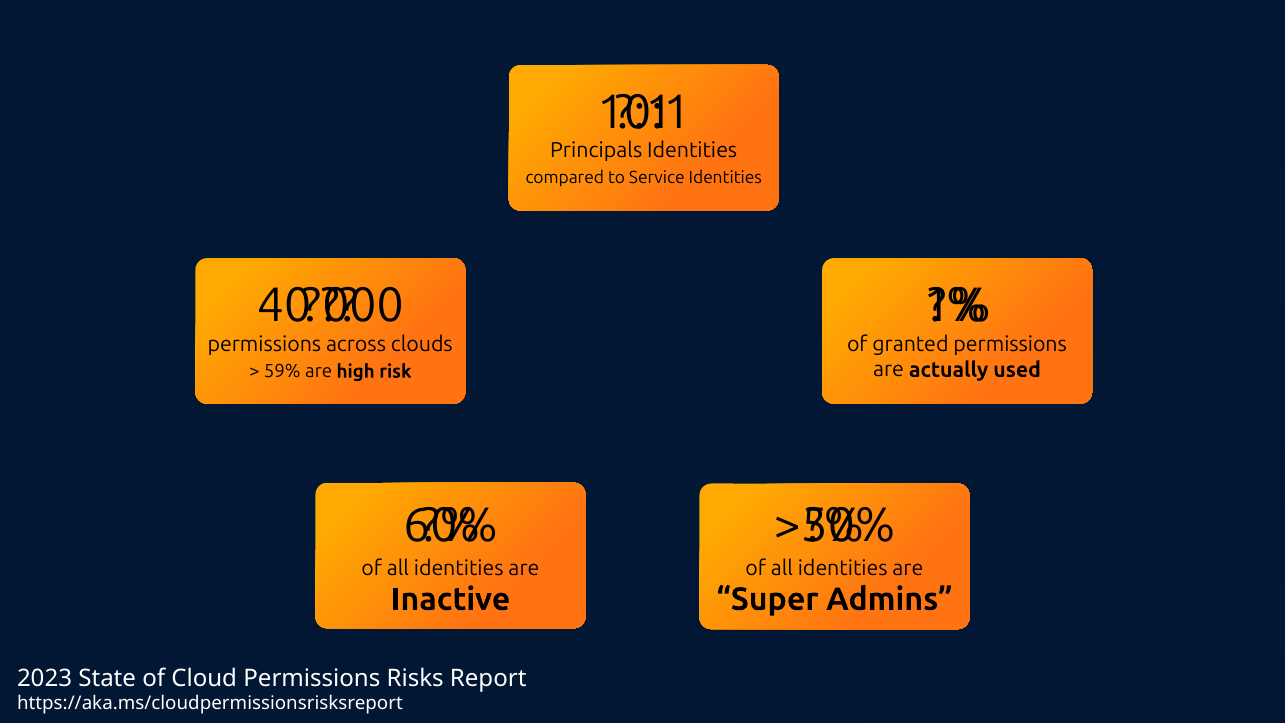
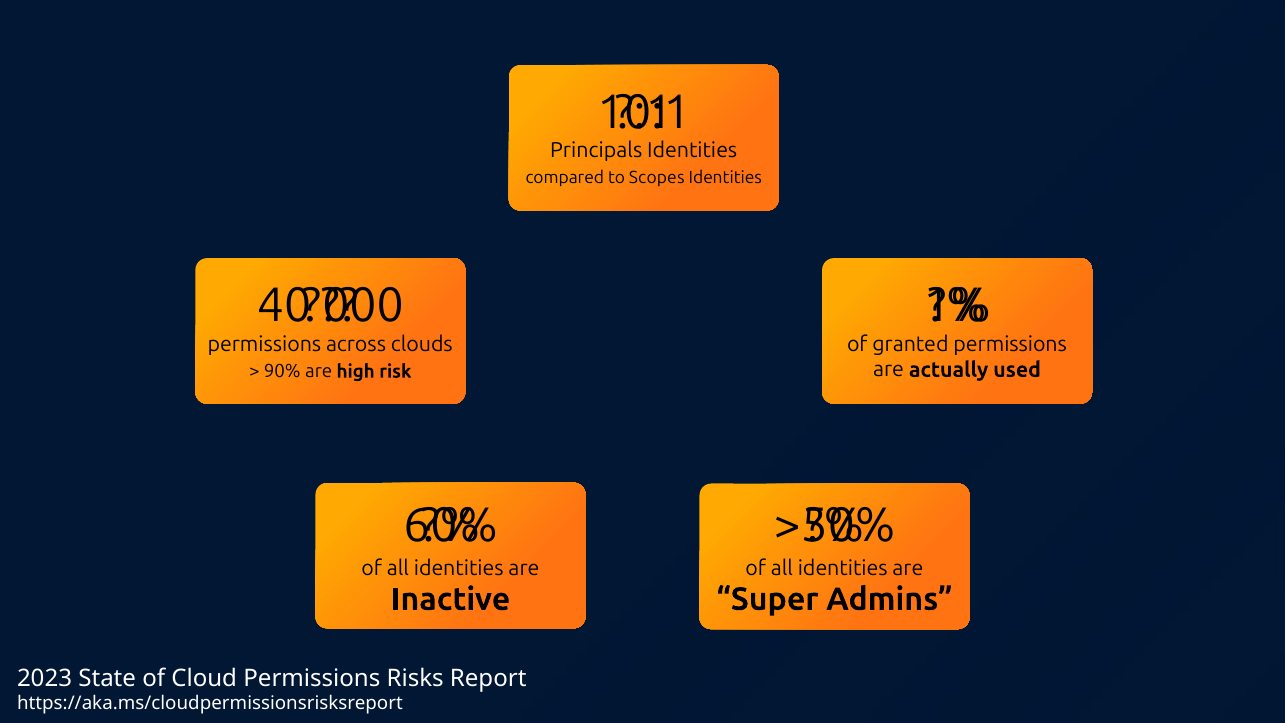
Service: Service -> Scopes
59%: 59% -> 90%
